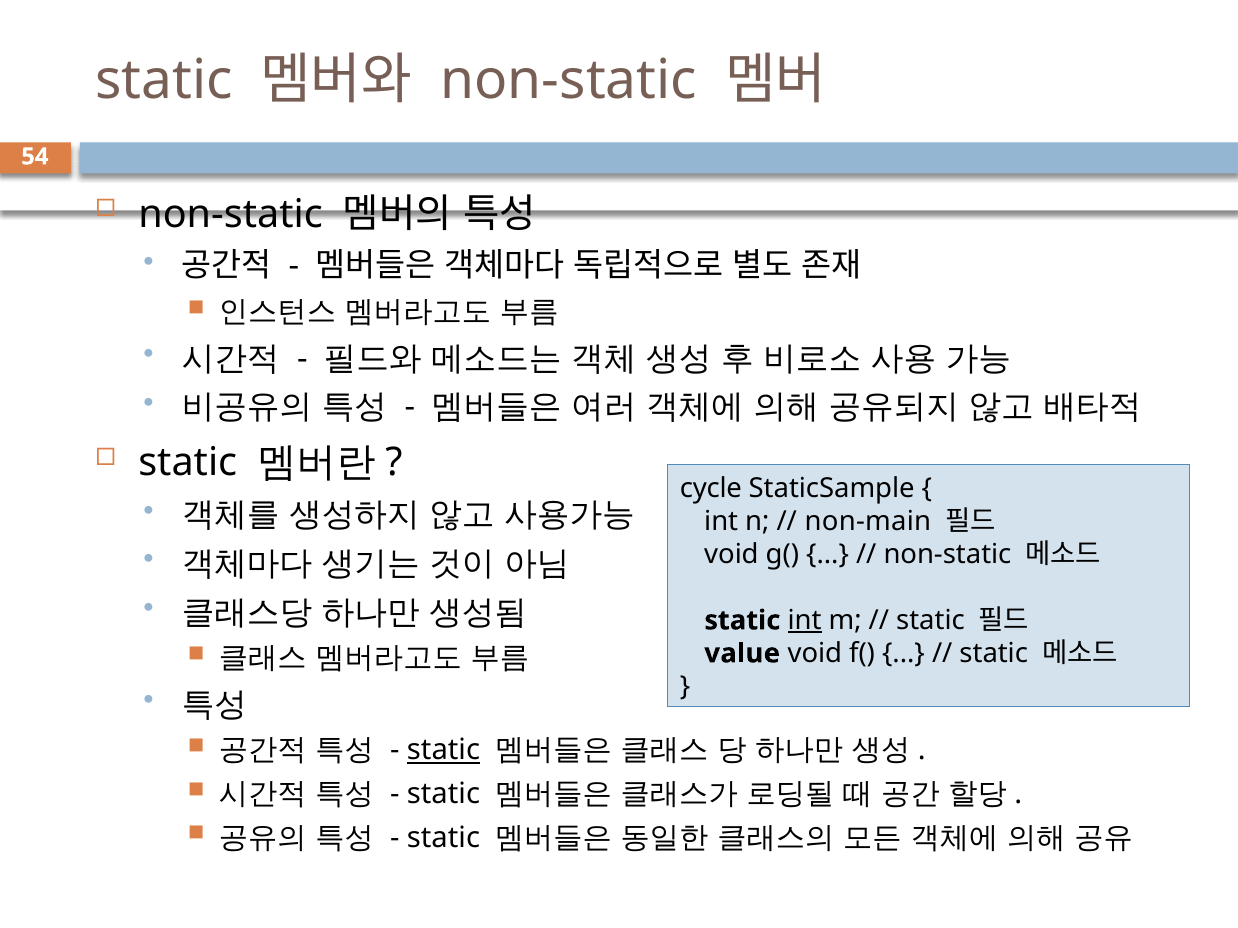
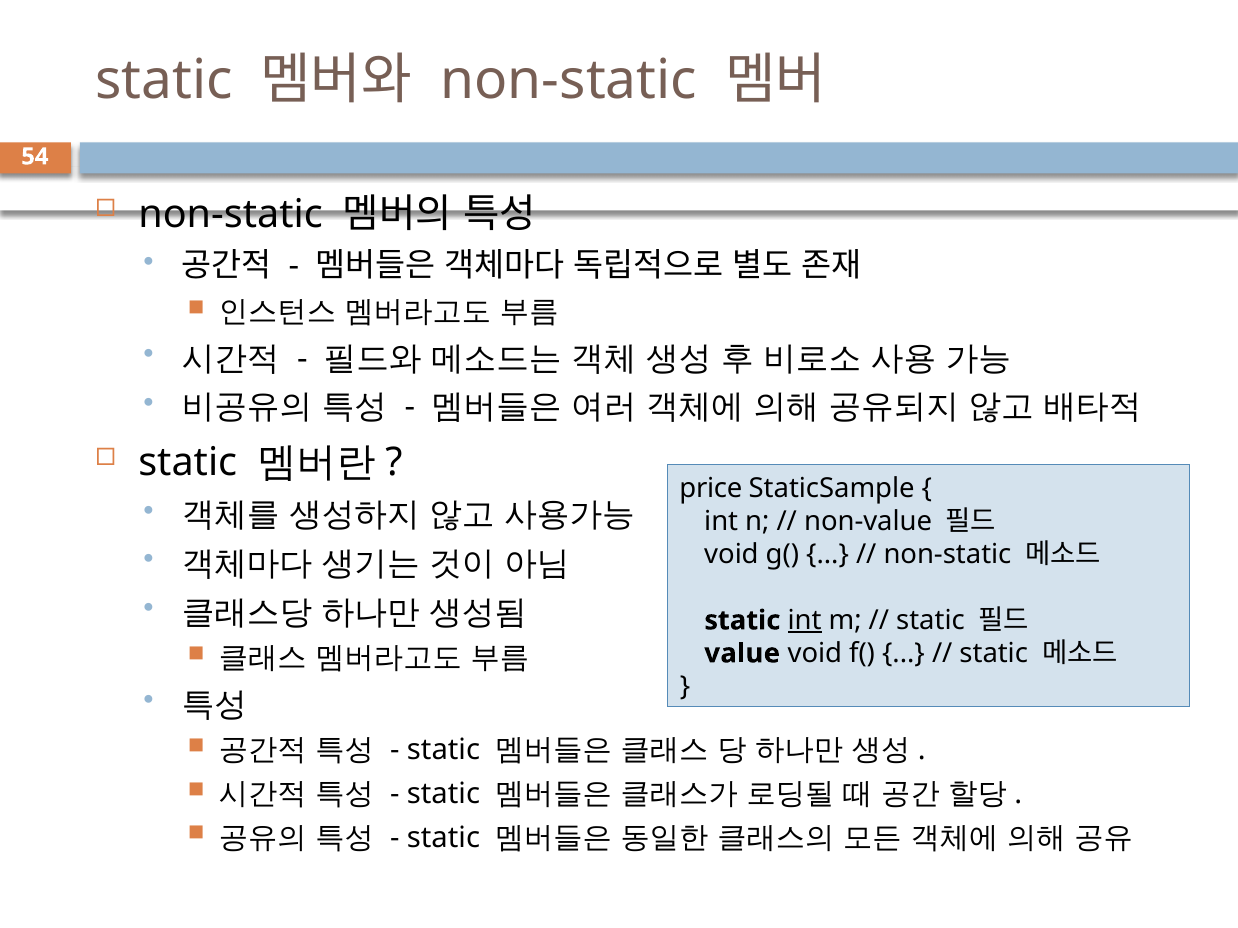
cycle: cycle -> price
non-main: non-main -> non-value
static at (444, 751) underline: present -> none
